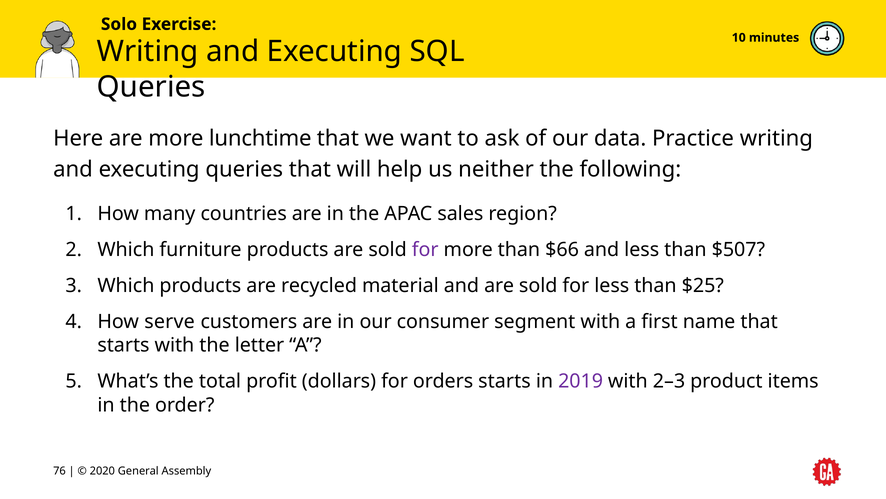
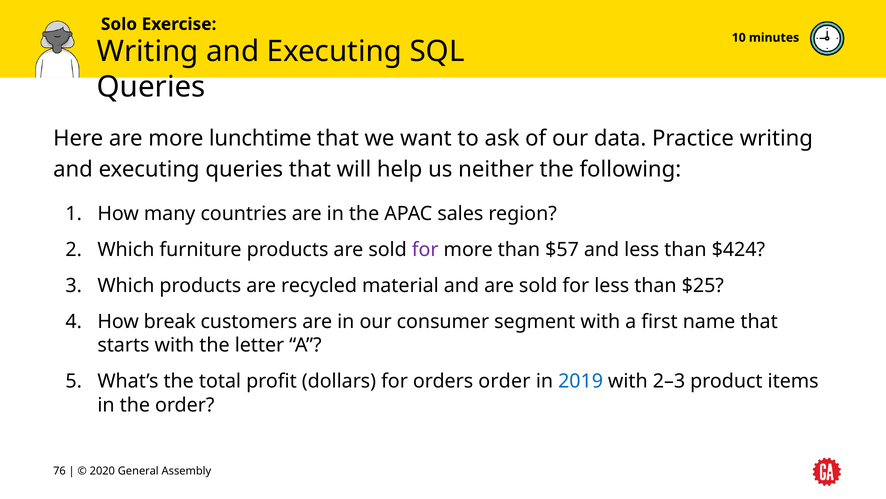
$66: $66 -> $57
$507: $507 -> $424
serve: serve -> break
orders starts: starts -> order
2019 colour: purple -> blue
